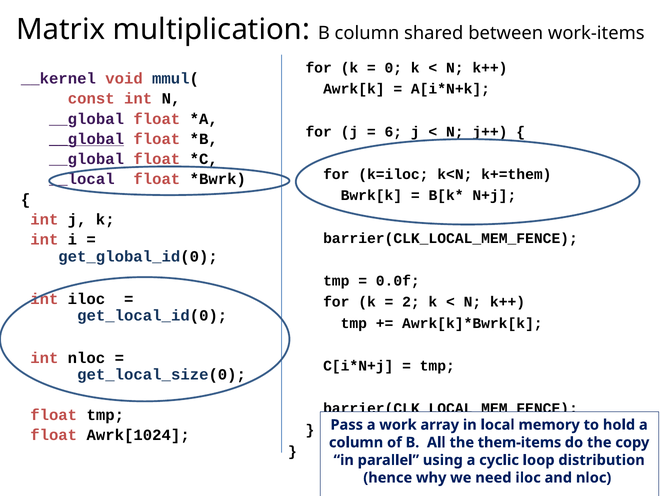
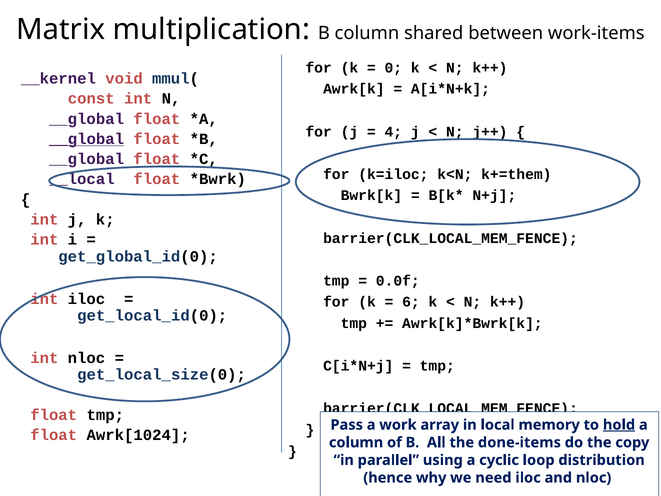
6: 6 -> 4
2: 2 -> 6
hold underline: none -> present
them-items: them-items -> done-items
